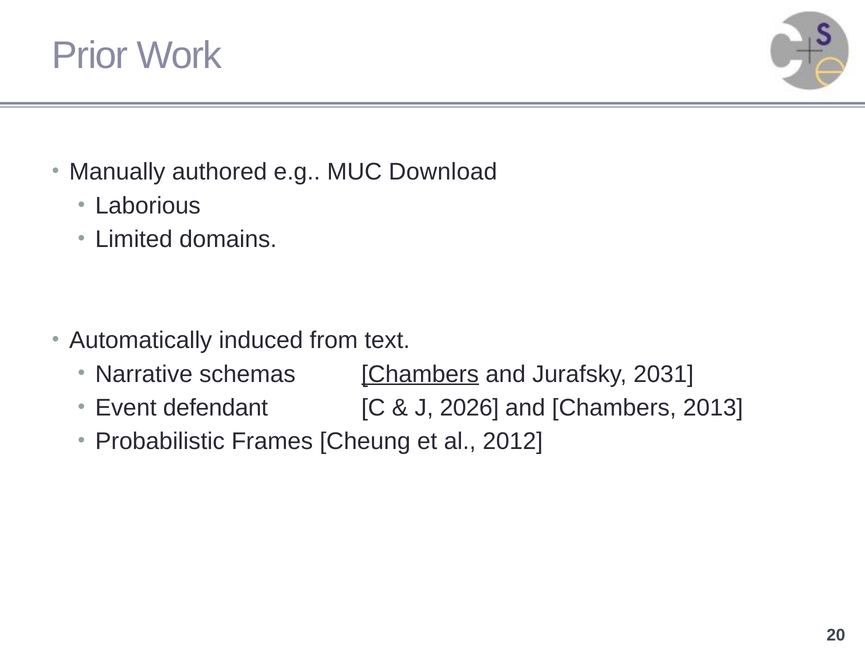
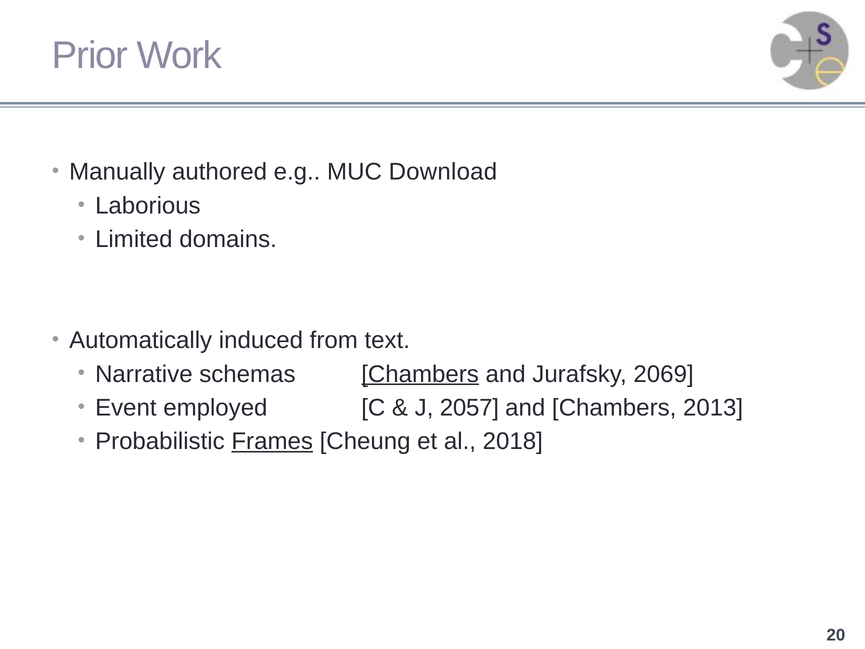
2031: 2031 -> 2069
defendant: defendant -> employed
2026: 2026 -> 2057
Frames underline: none -> present
2012: 2012 -> 2018
